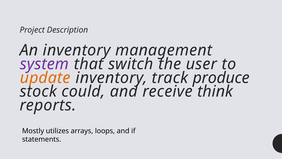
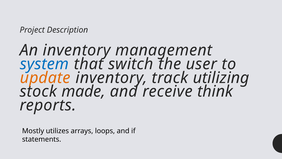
system colour: purple -> blue
produce: produce -> utilizing
could: could -> made
